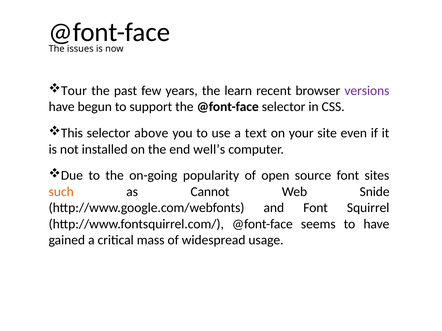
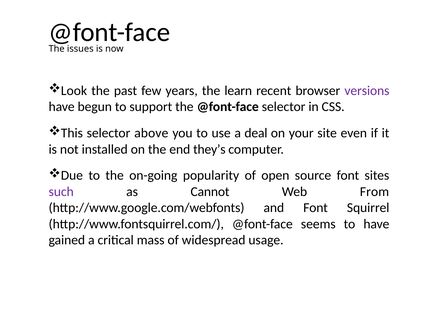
Tour: Tour -> Look
text: text -> deal
well’s: well’s -> they’s
such colour: orange -> purple
Snide: Snide -> From
